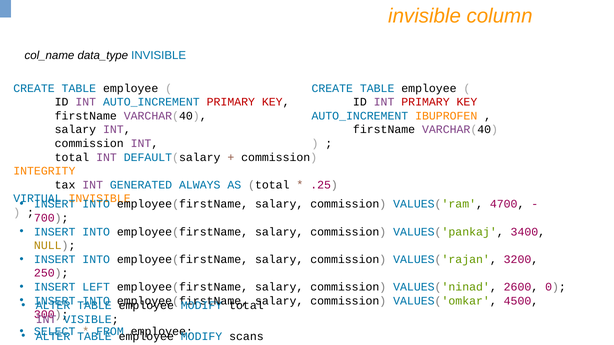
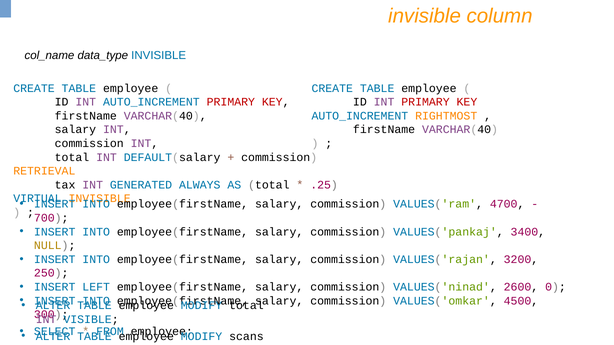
IBUPROFEN: IBUPROFEN -> RIGHTMOST
INTEGRITY: INTEGRITY -> RETRIEVAL
